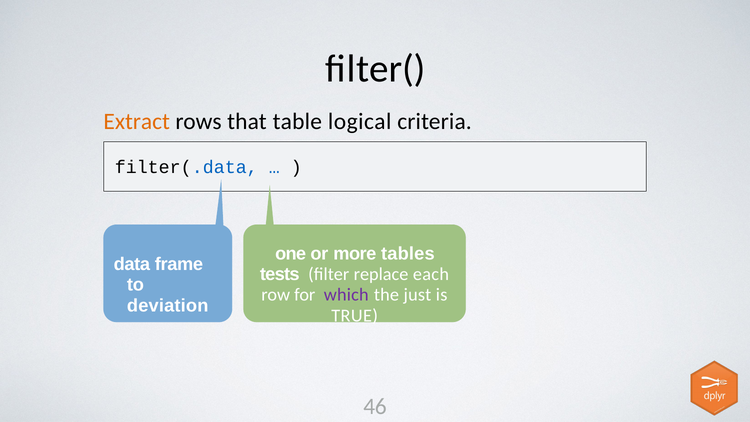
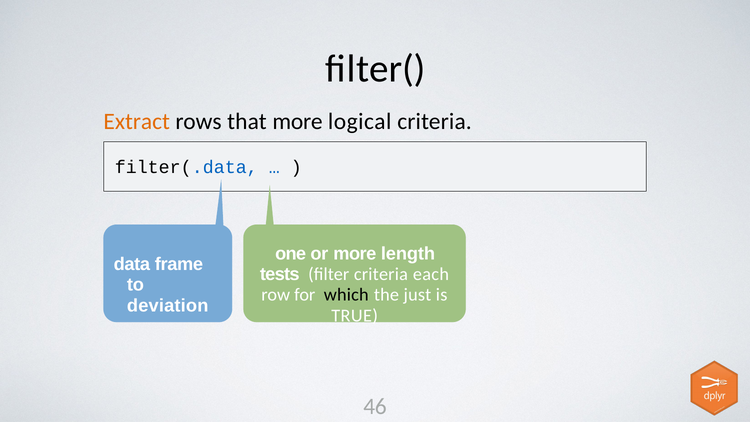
that table: table -> more
tables: tables -> length
filter replace: replace -> criteria
which colour: purple -> black
